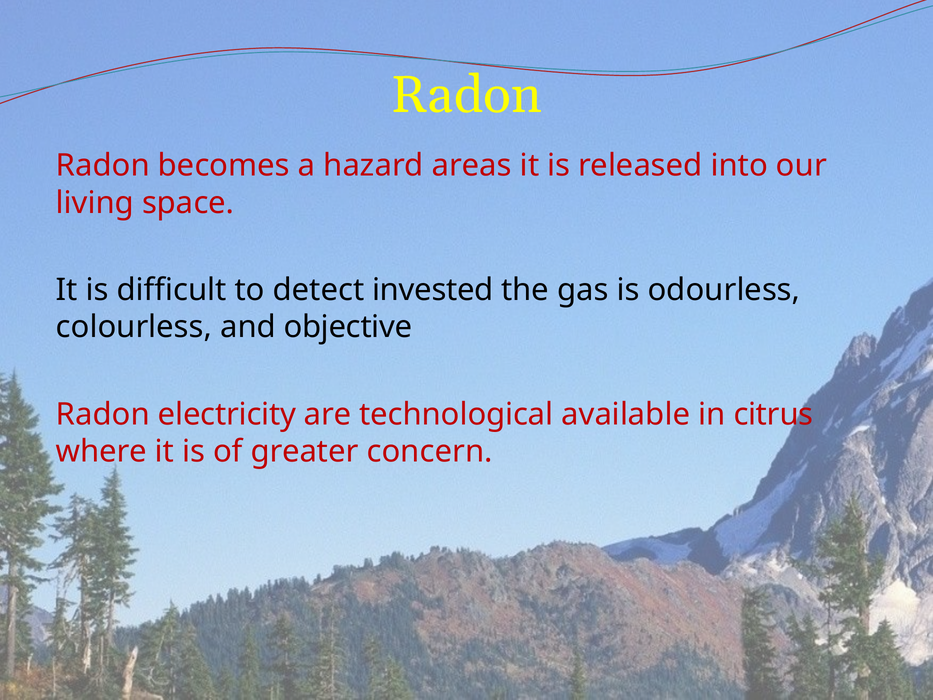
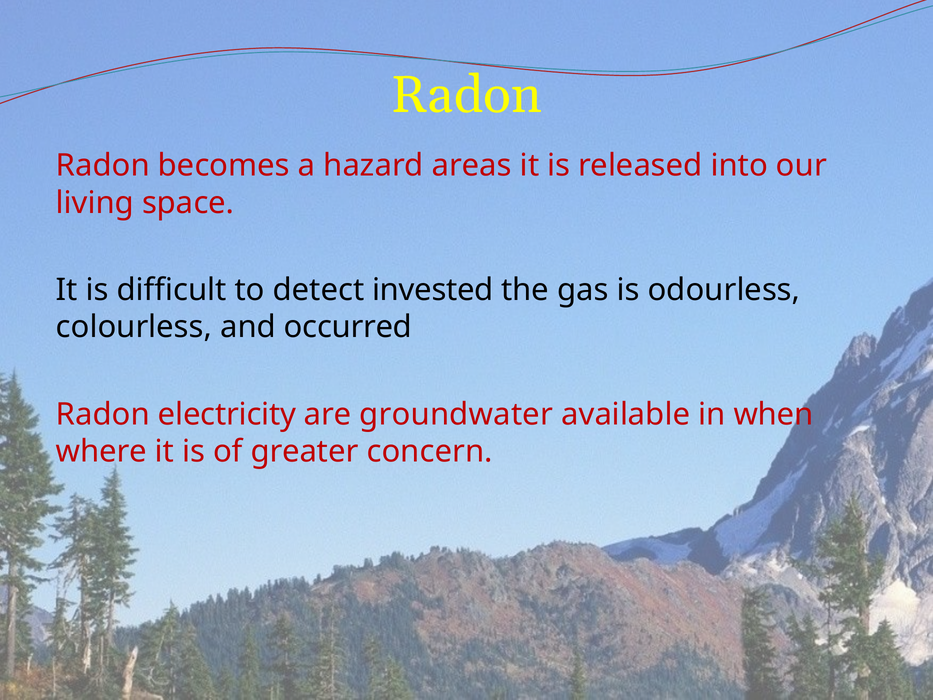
objective: objective -> occurred
technological: technological -> groundwater
citrus: citrus -> when
